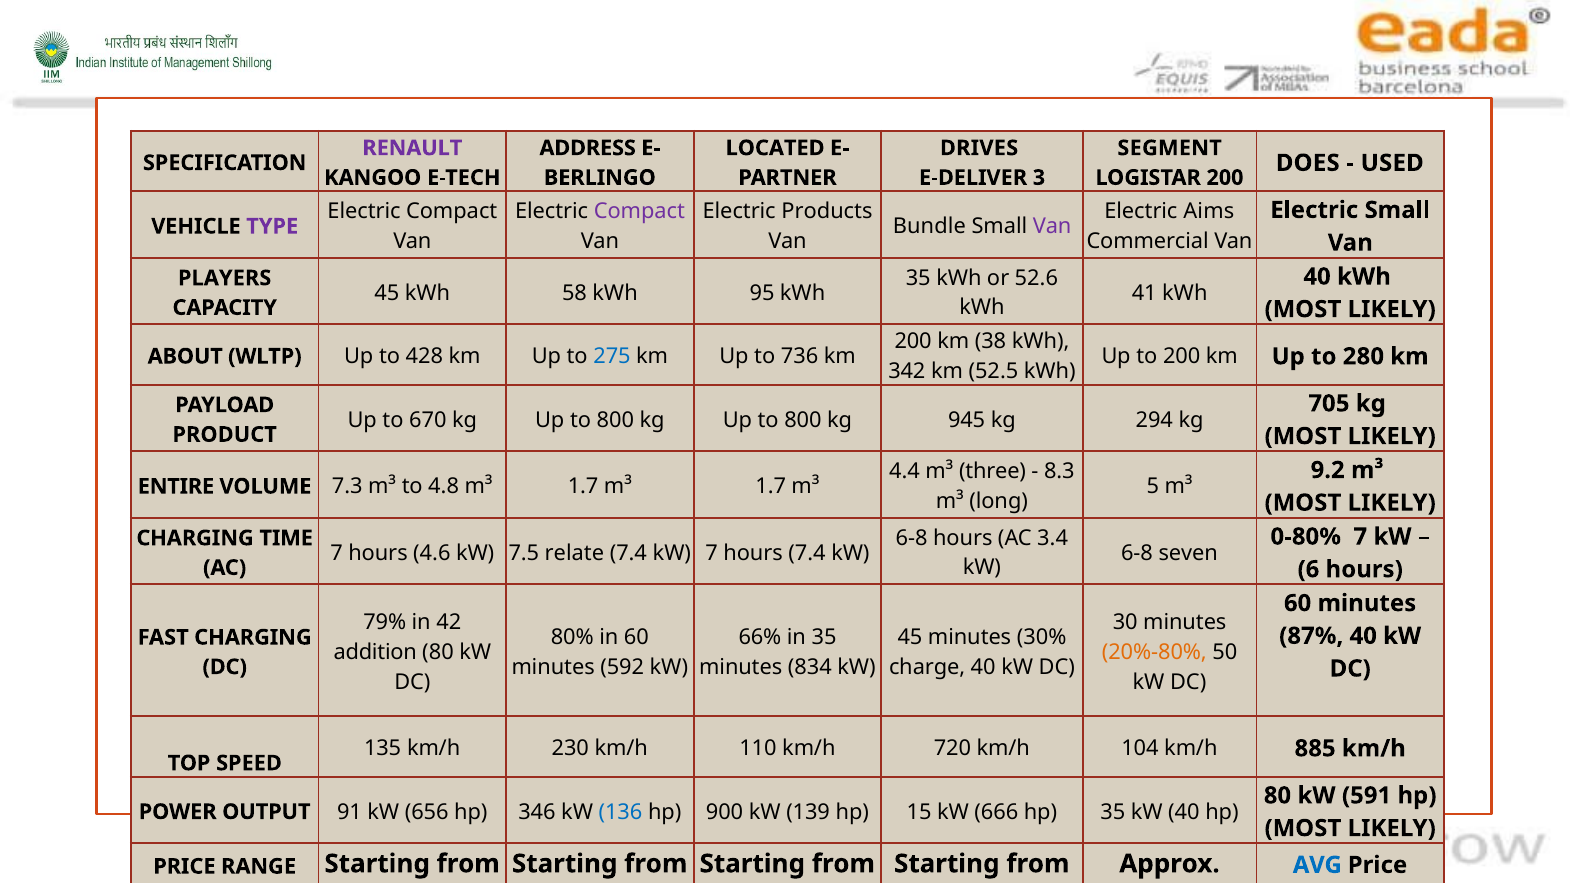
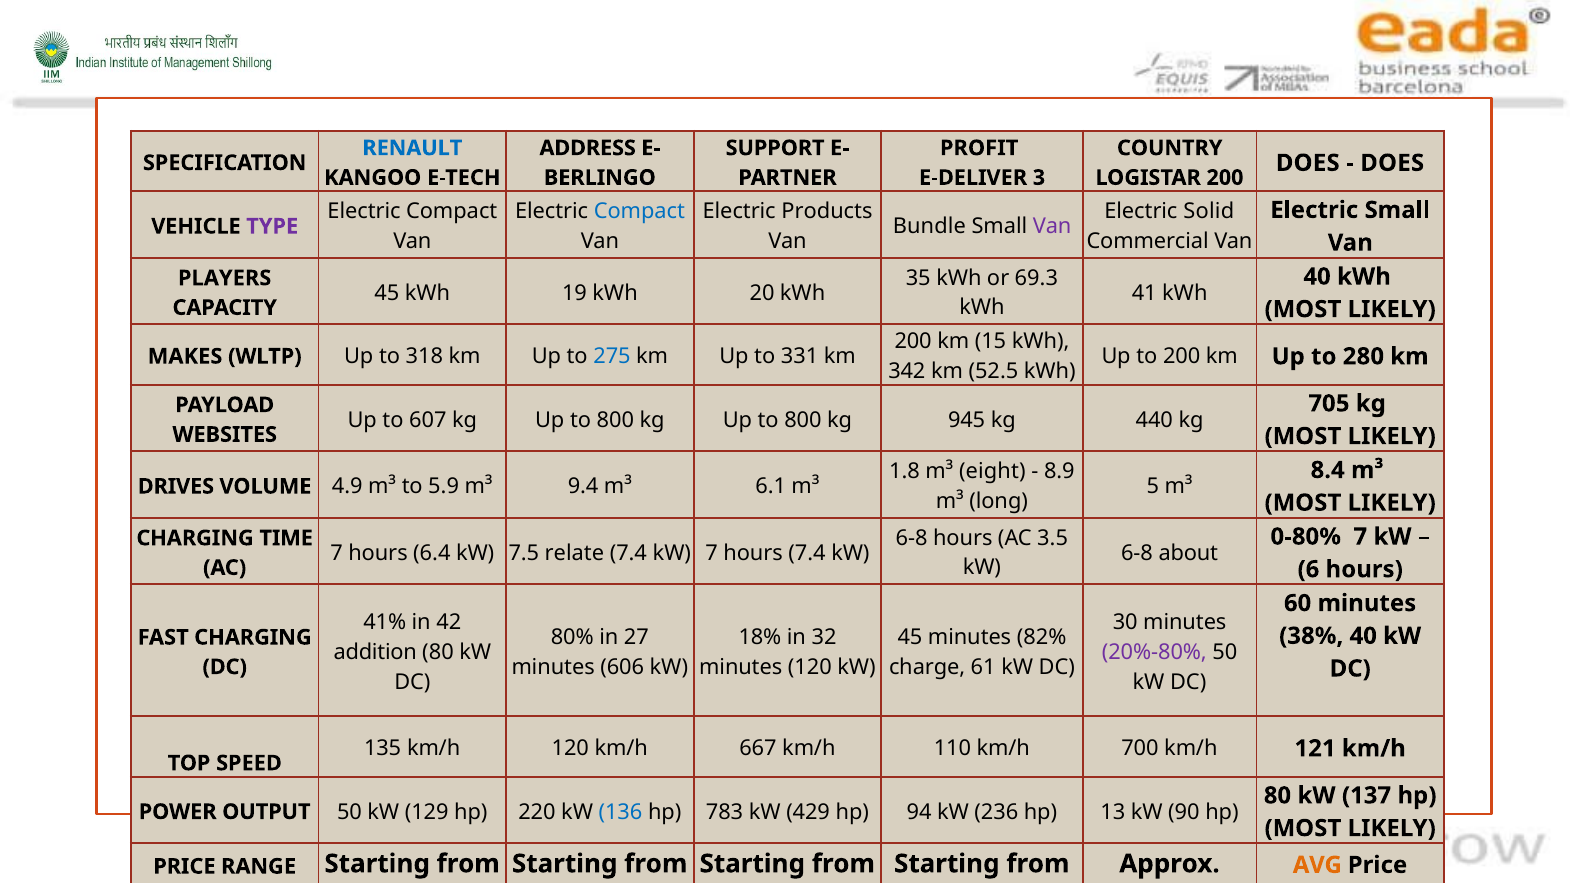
RENAULT colour: purple -> blue
LOCATED: LOCATED -> SUPPORT
DRIVES: DRIVES -> PROFIT
SEGMENT: SEGMENT -> COUNTRY
USED at (1392, 163): USED -> DOES
Compact at (639, 212) colour: purple -> blue
Aims: Aims -> Solid
52.6: 52.6 -> 69.3
58: 58 -> 19
95: 95 -> 20
38: 38 -> 15
ABOUT: ABOUT -> MAKES
428: 428 -> 318
736: 736 -> 331
670: 670 -> 607
294: 294 -> 440
PRODUCT: PRODUCT -> WEBSITES
4.4: 4.4 -> 1.8
three: three -> eight
8.3: 8.3 -> 8.9
9.2: 9.2 -> 8.4
ENTIRE: ENTIRE -> DRIVES
7.3: 7.3 -> 4.9
4.8: 4.8 -> 5.9
1.7 at (583, 486): 1.7 -> 9.4
1.7 at (771, 486): 1.7 -> 6.1
3.4: 3.4 -> 3.5
4.6: 4.6 -> 6.4
seven: seven -> about
79%: 79% -> 41%
in 60: 60 -> 27
66%: 66% -> 18%
in 35: 35 -> 32
30%: 30% -> 82%
87%: 87% -> 38%
20%-80% colour: orange -> purple
592: 592 -> 606
minutes 834: 834 -> 120
charge 40: 40 -> 61
km/h 230: 230 -> 120
110: 110 -> 667
720: 720 -> 110
104: 104 -> 700
885: 885 -> 121
591: 591 -> 137
OUTPUT 91: 91 -> 50
656: 656 -> 129
346: 346 -> 220
900: 900 -> 783
139: 139 -> 429
15: 15 -> 94
666: 666 -> 236
hp 35: 35 -> 13
kW 40: 40 -> 90
AVG colour: blue -> orange
